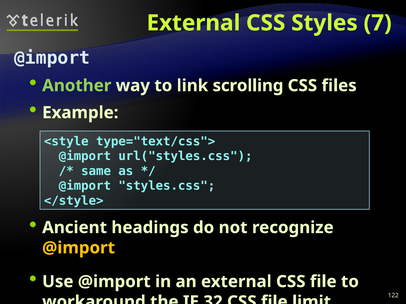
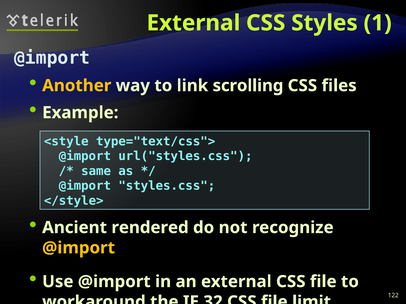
7: 7 -> 1
Another colour: light green -> yellow
headings: headings -> rendered
